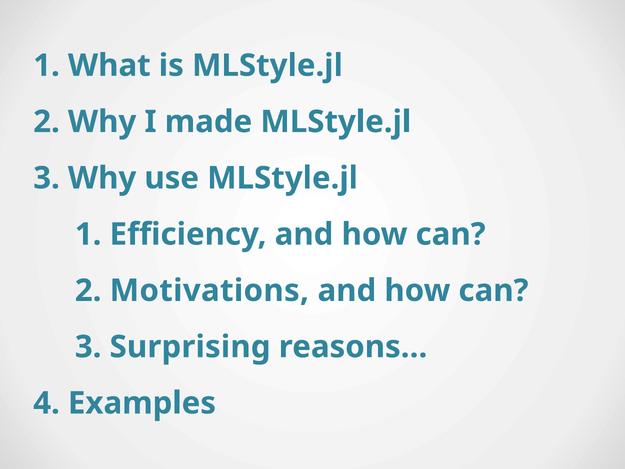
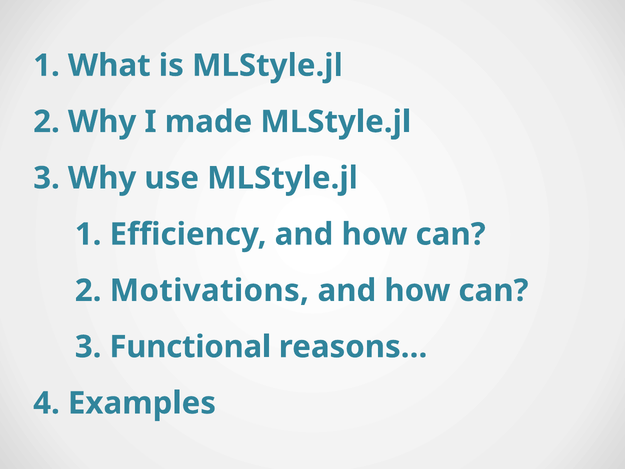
Surprising: Surprising -> Functional
